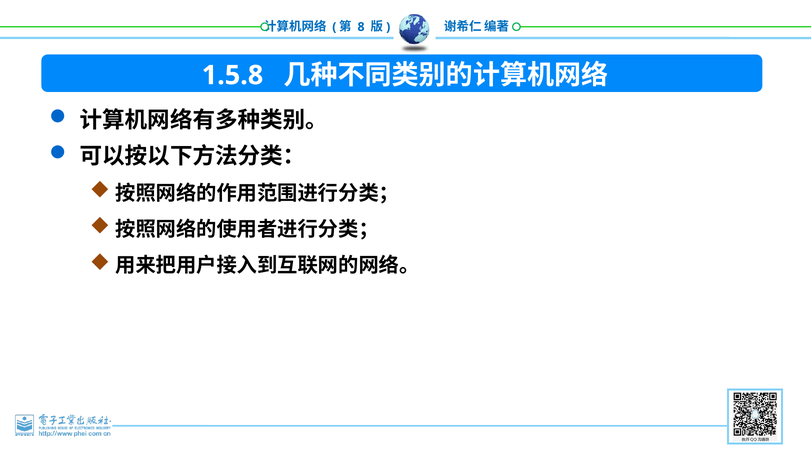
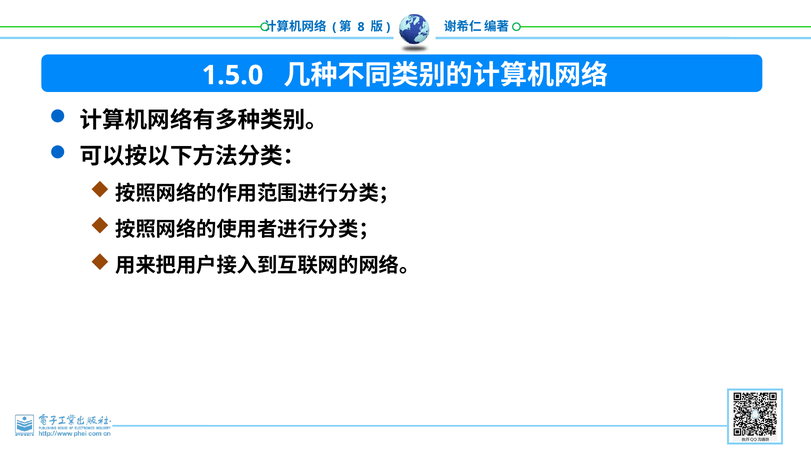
1.5.8: 1.5.8 -> 1.5.0
